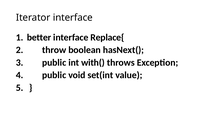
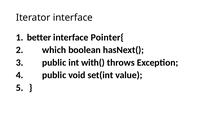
Replace{: Replace{ -> Pointer{
throw: throw -> which
